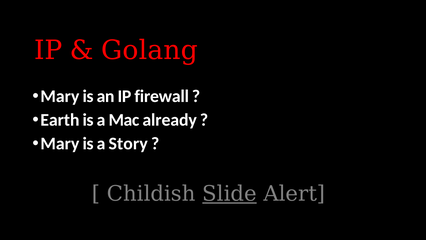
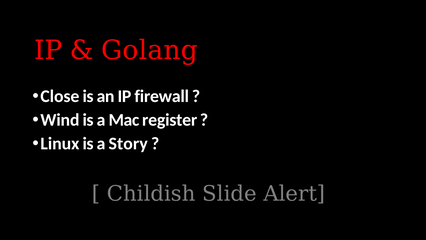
Mary at (60, 96): Mary -> Close
Earth: Earth -> Wind
already: already -> register
Mary at (60, 143): Mary -> Linux
Slide underline: present -> none
